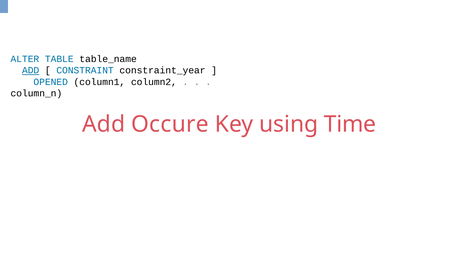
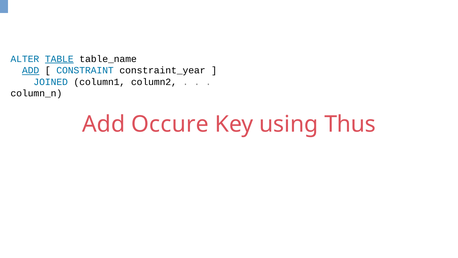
TABLE underline: none -> present
OPENED: OPENED -> JOINED
Time: Time -> Thus
